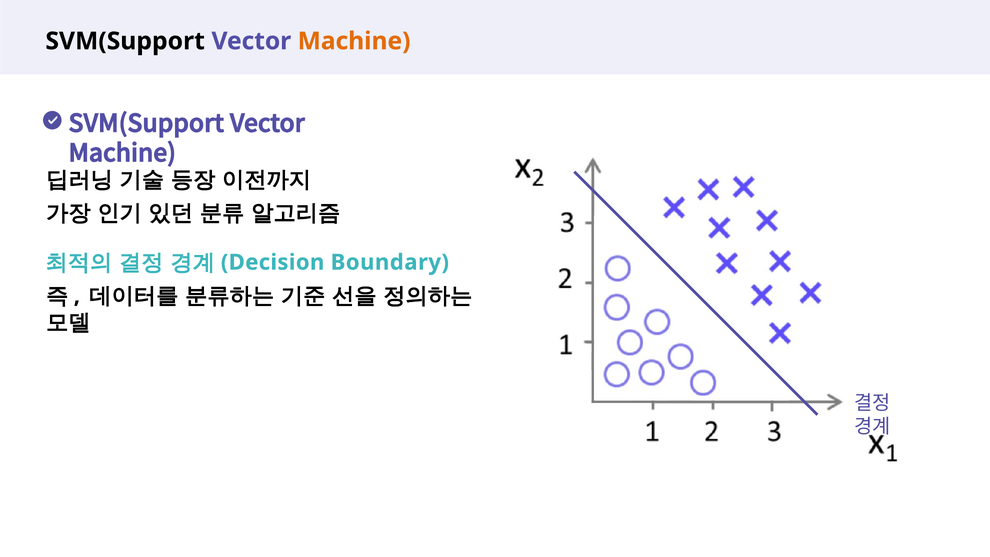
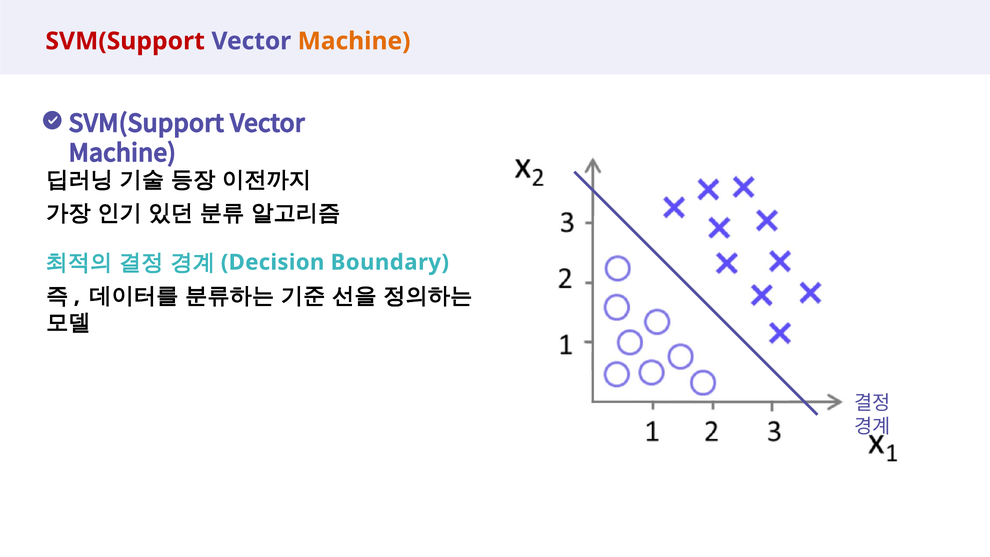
SVM(Support at (125, 41) colour: black -> red
